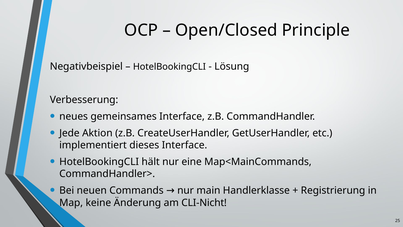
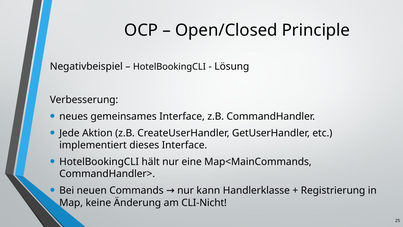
main: main -> kann
